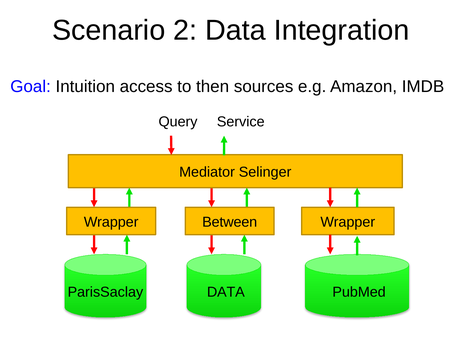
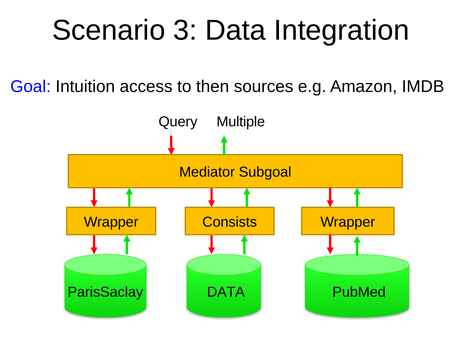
2: 2 -> 3
Service: Service -> Multiple
Selinger: Selinger -> Subgoal
Between: Between -> Consists
